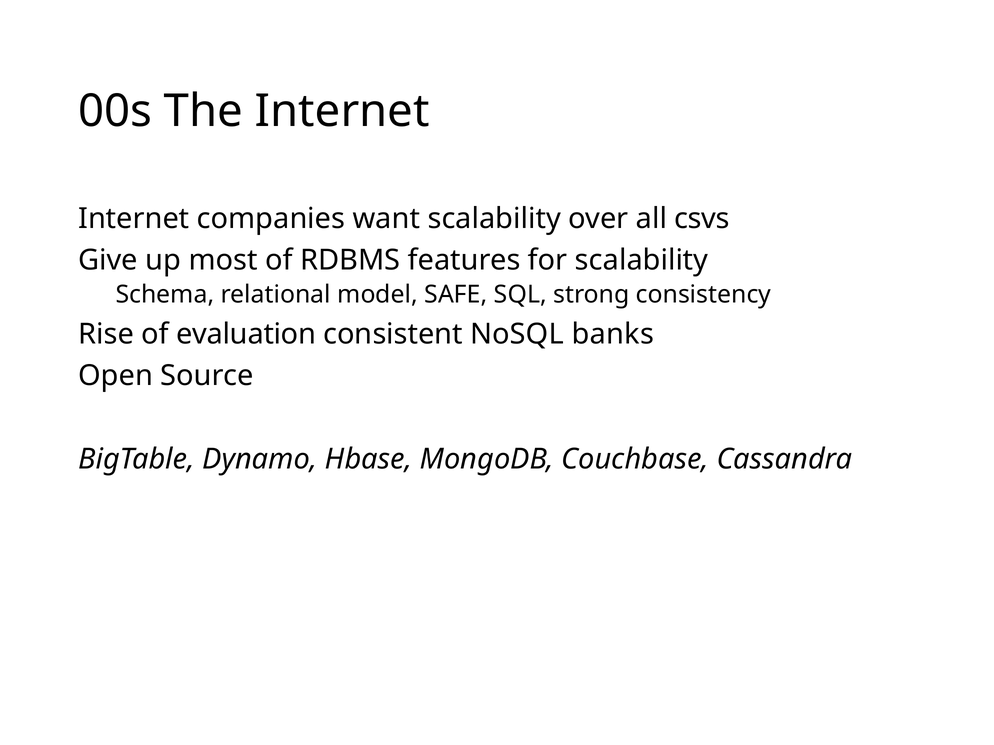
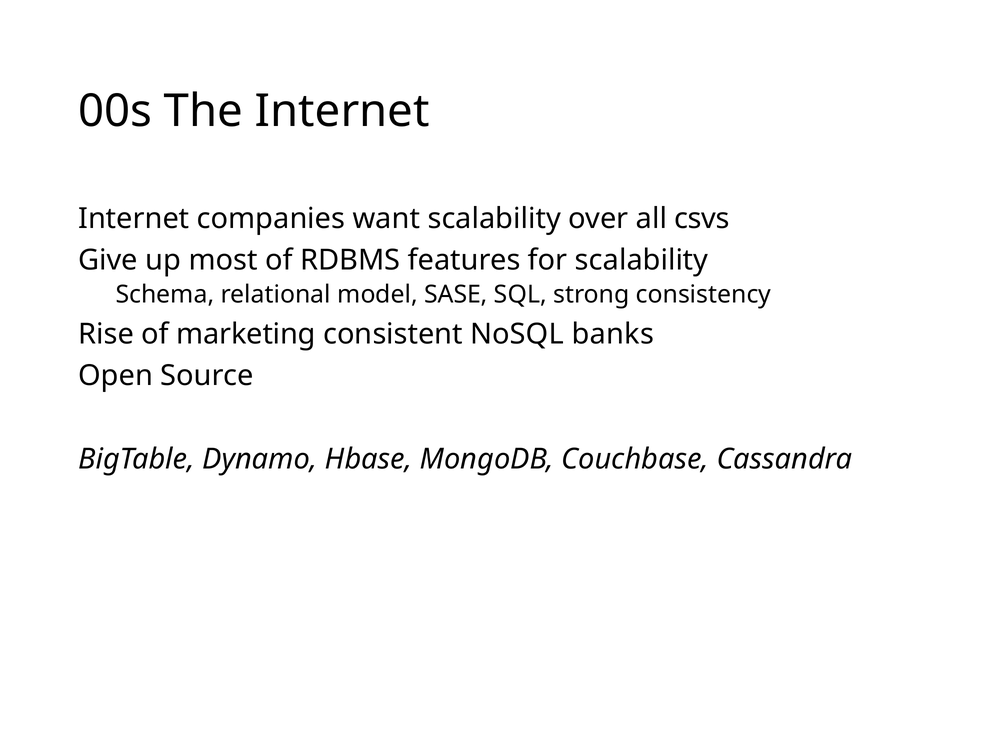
SAFE: SAFE -> SASE
evaluation: evaluation -> marketing
